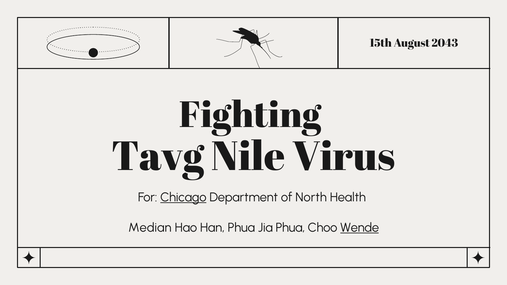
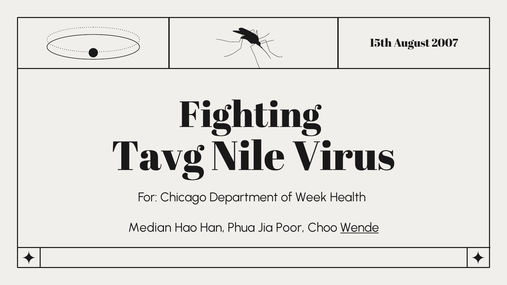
2043: 2043 -> 2007
Chicago underline: present -> none
North: North -> Week
Jia Phua: Phua -> Poor
